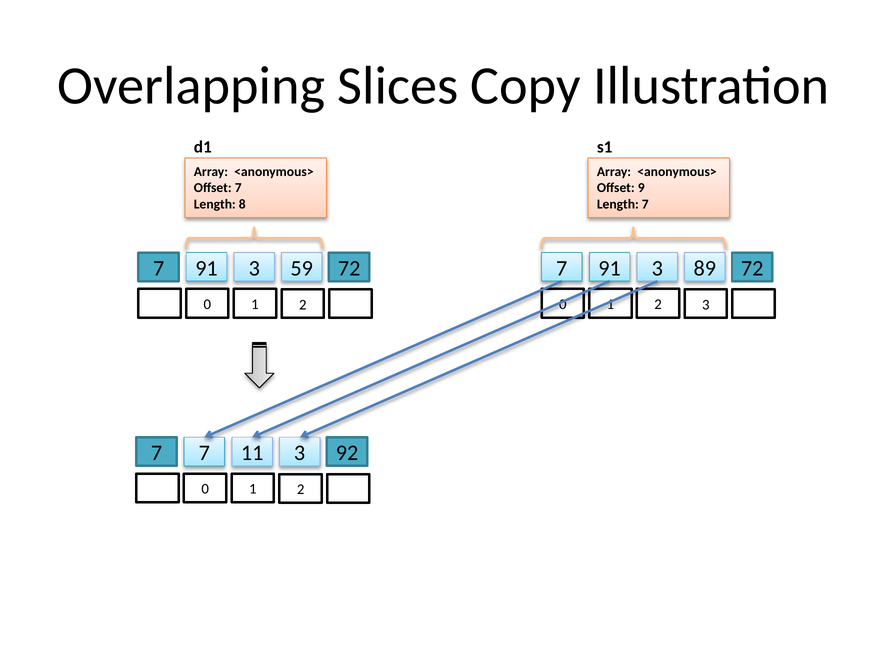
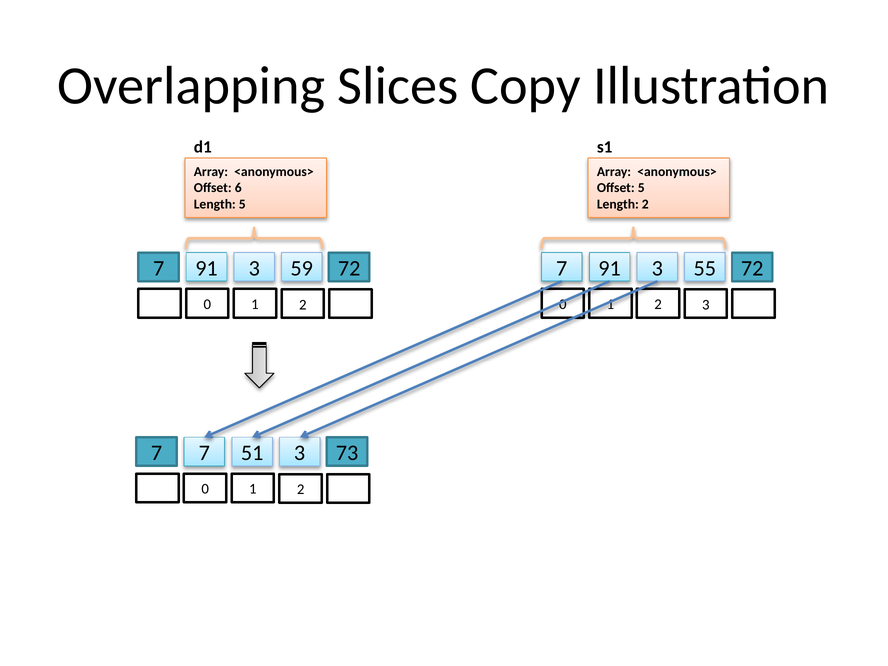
Offset 7: 7 -> 6
Offset 9: 9 -> 5
Length 8: 8 -> 5
Length 7: 7 -> 2
89: 89 -> 55
11: 11 -> 51
92: 92 -> 73
